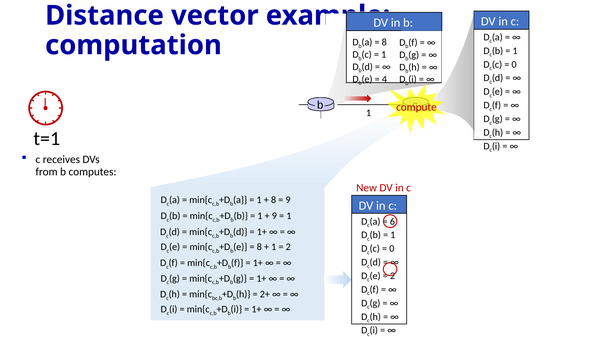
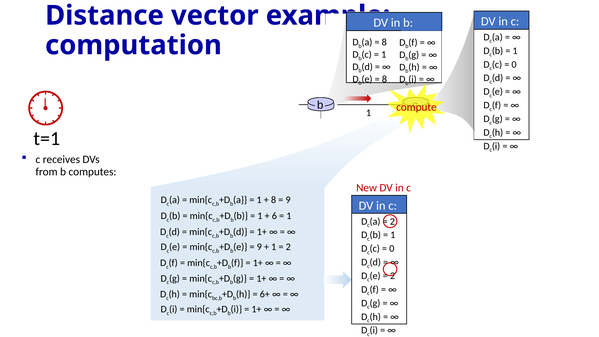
4 at (384, 79): 4 -> 8
9 at (274, 216): 9 -> 6
6 at (392, 221): 6 -> 2
8 at (259, 247): 8 -> 9
2+: 2+ -> 6+
